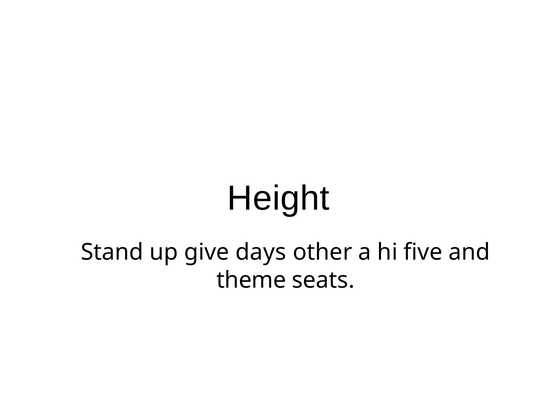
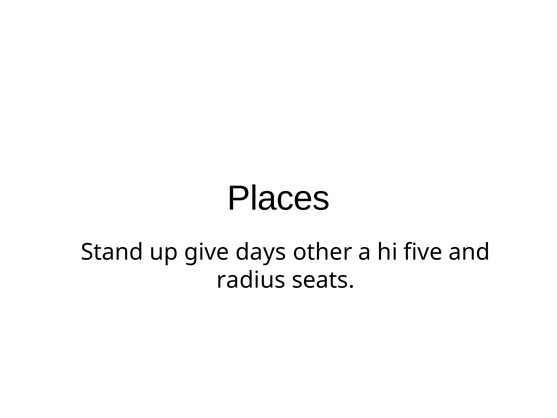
Height: Height -> Places
theme: theme -> radius
